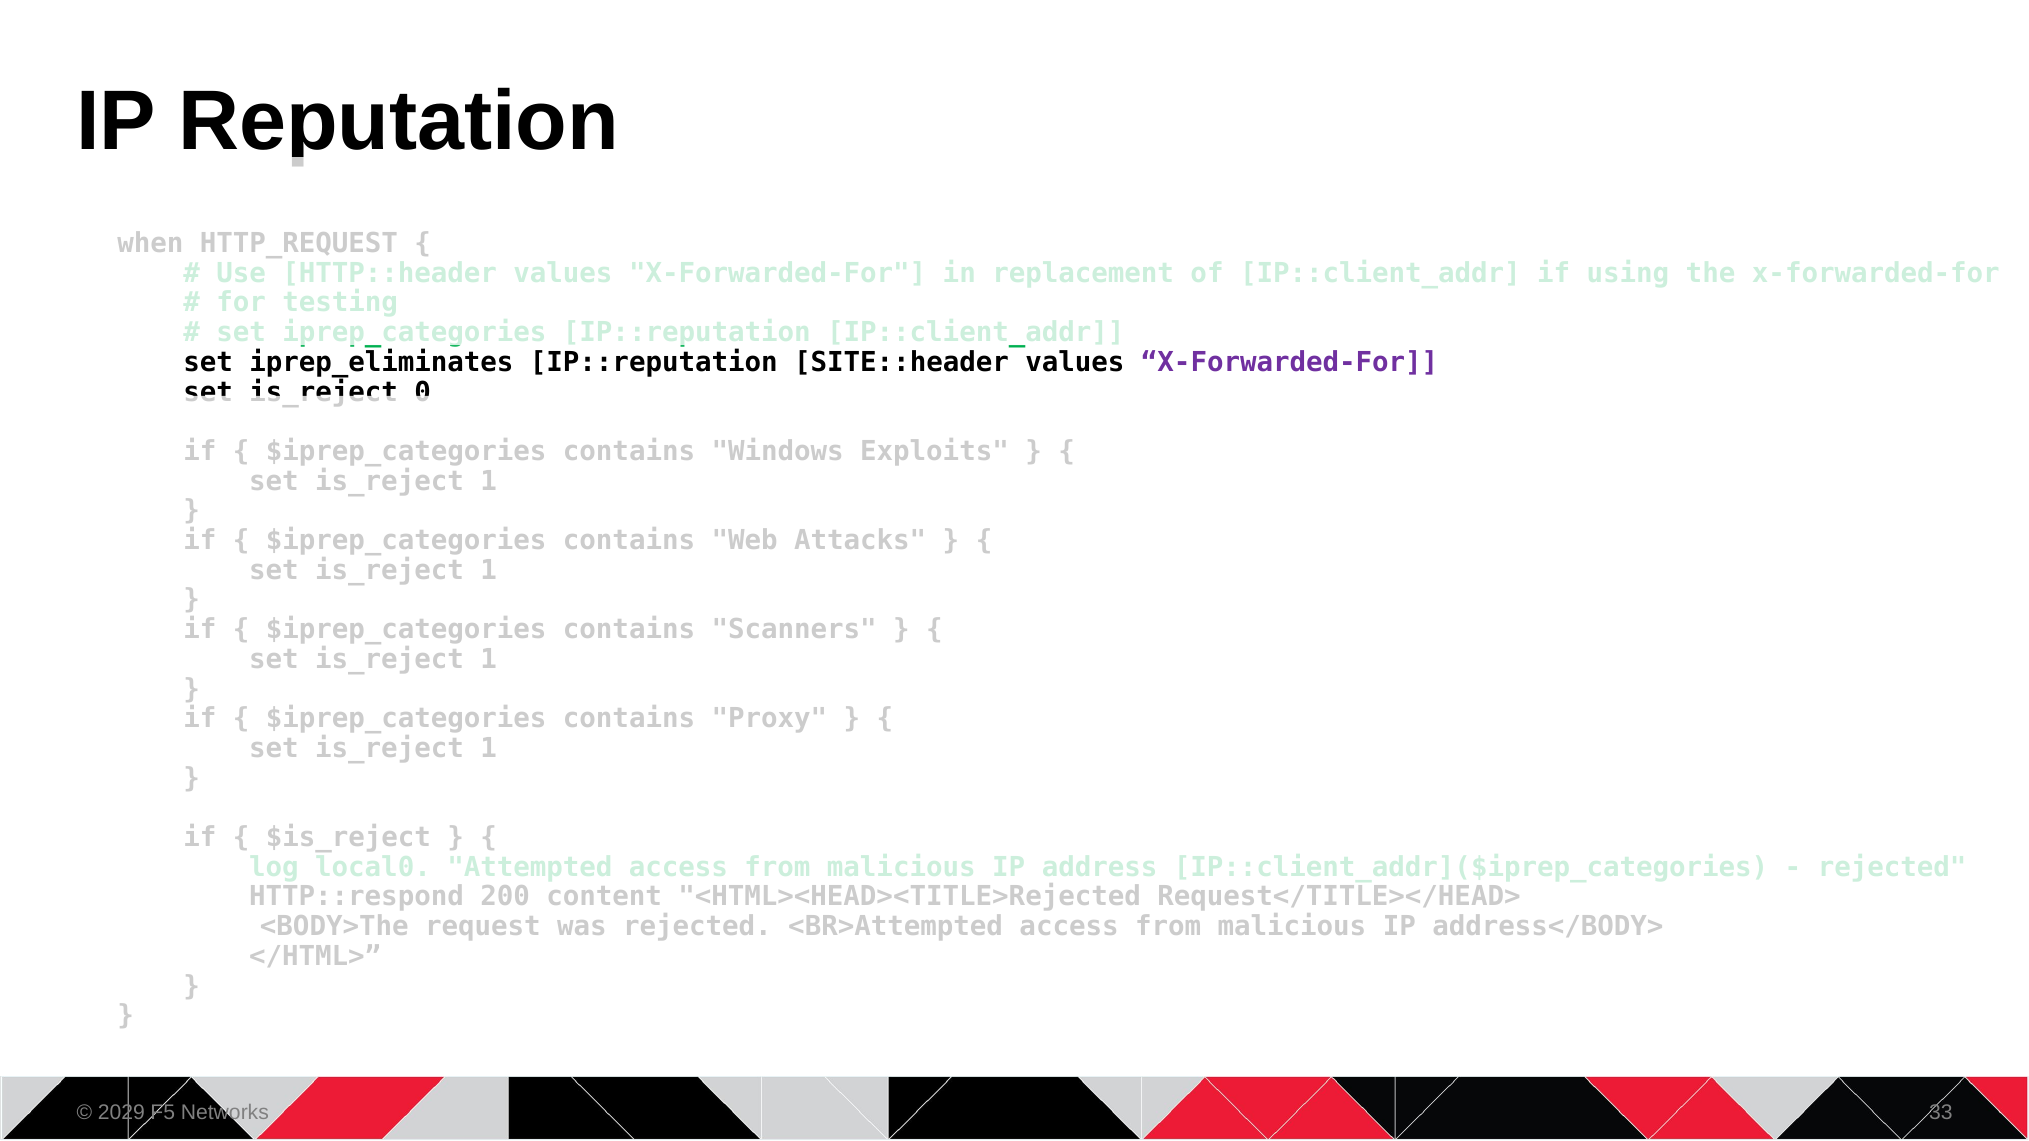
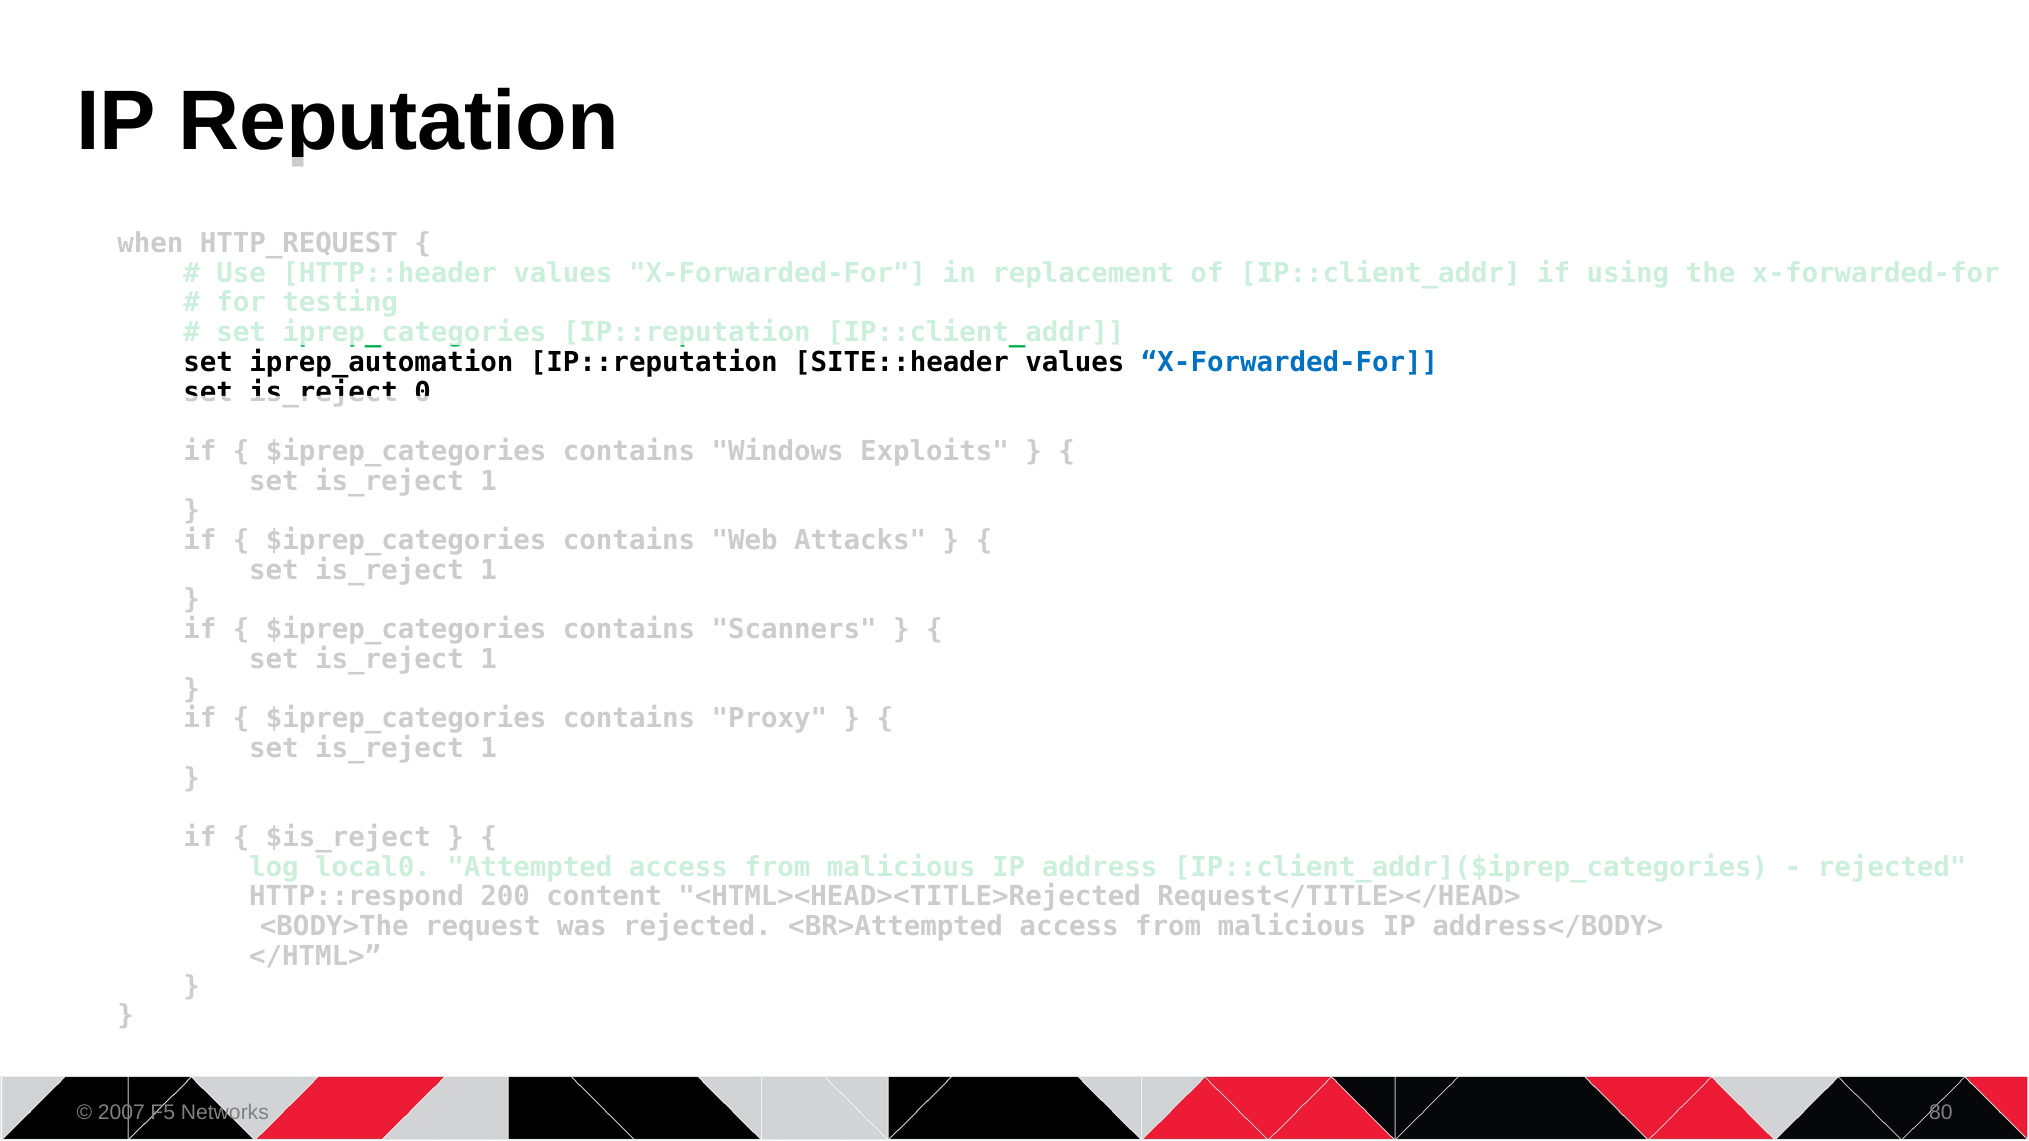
iprep_eliminates: iprep_eliminates -> iprep_automation
X-Forwarded-For at (1290, 362) colour: purple -> blue
2029: 2029 -> 2007
33: 33 -> 80
